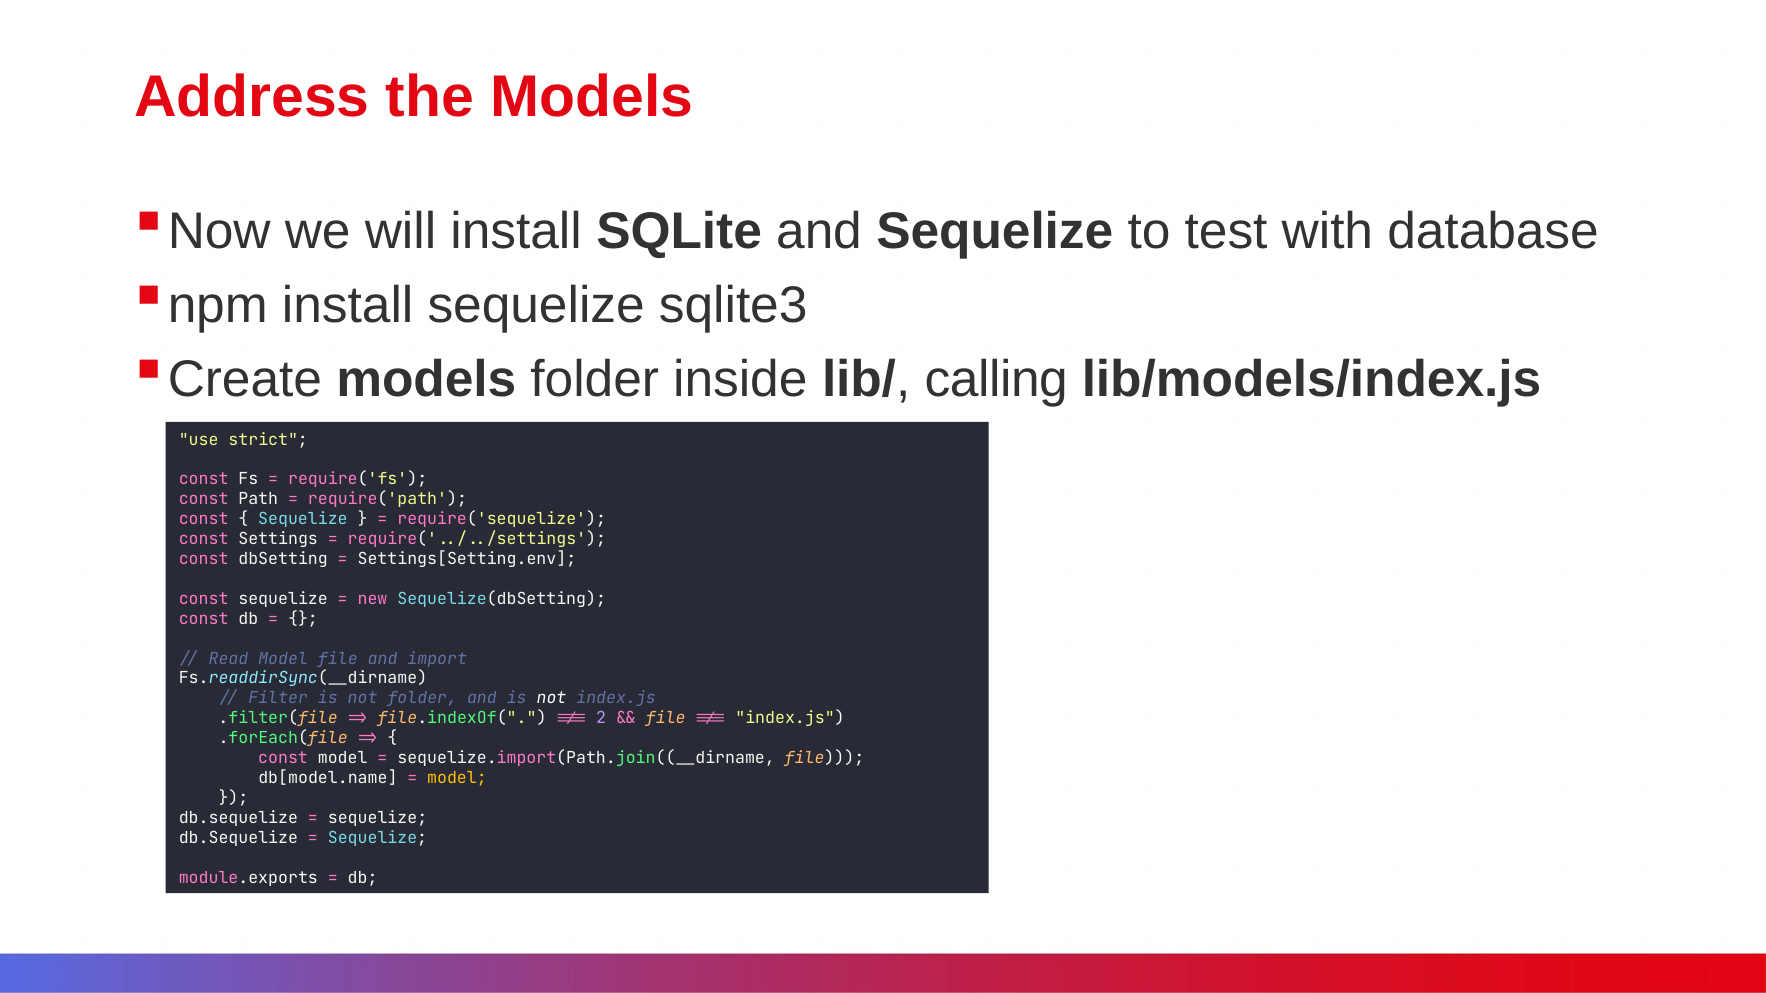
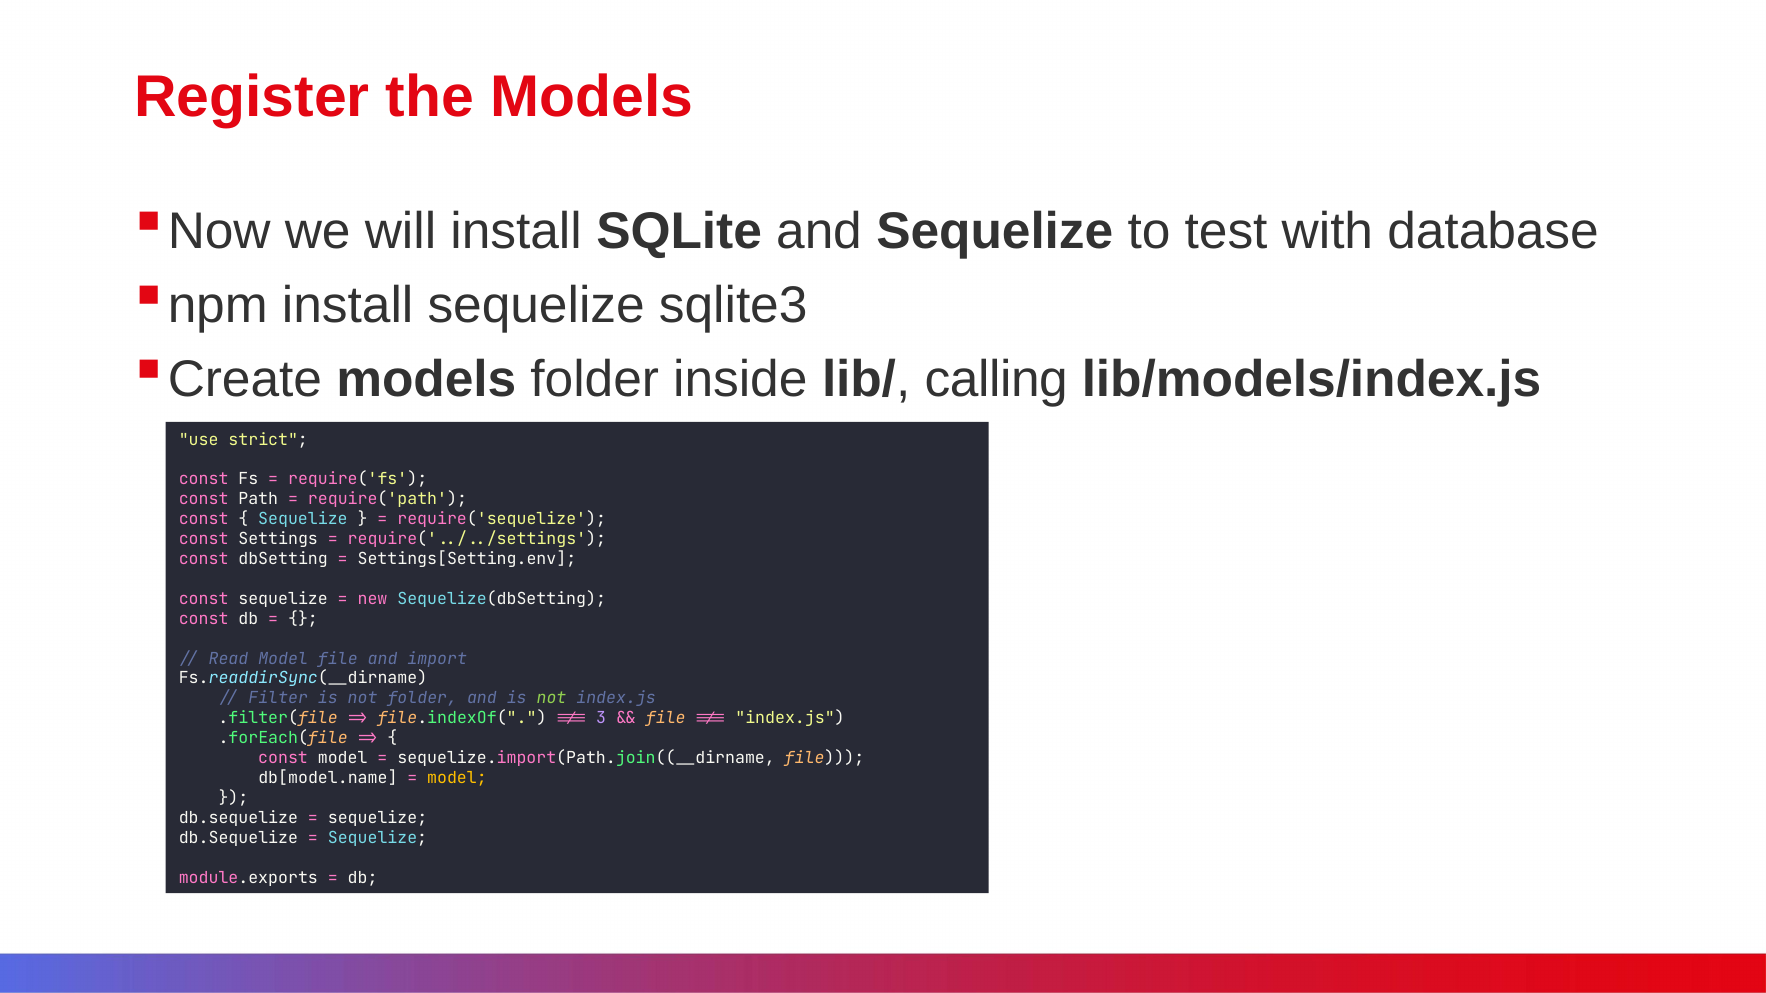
Address: Address -> Register
not at (552, 699) colour: white -> light green
2: 2 -> 3
